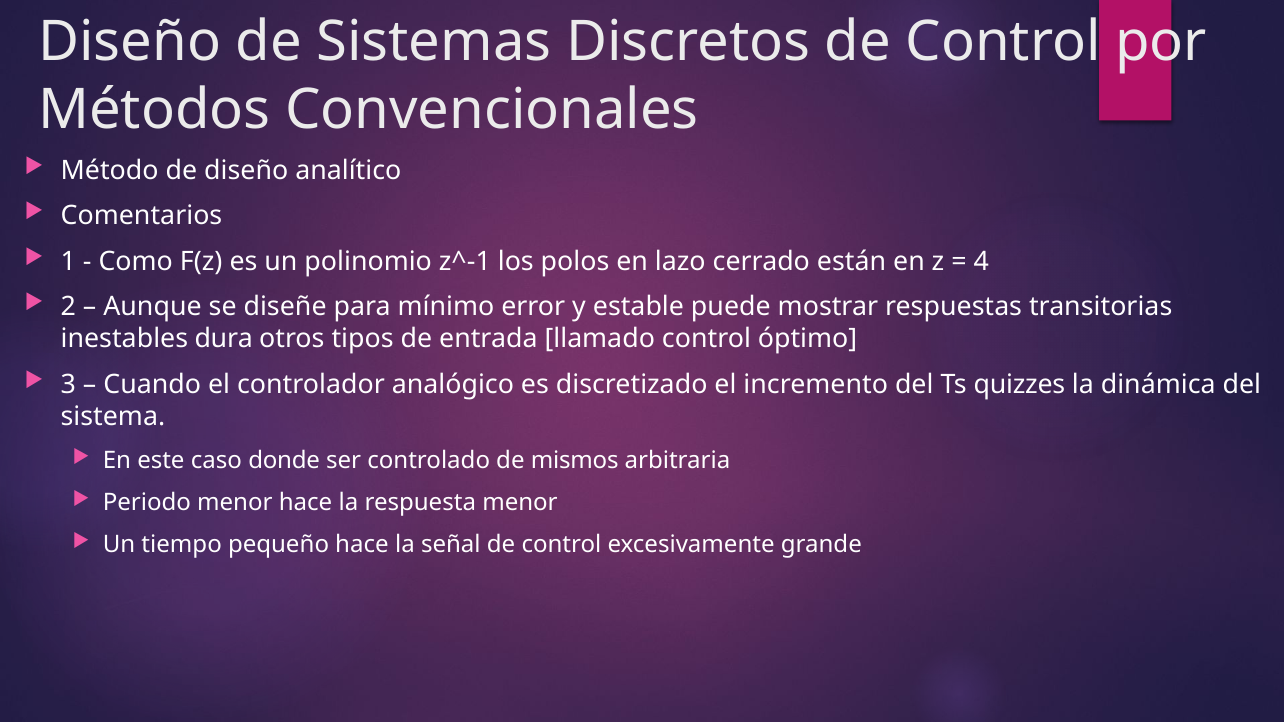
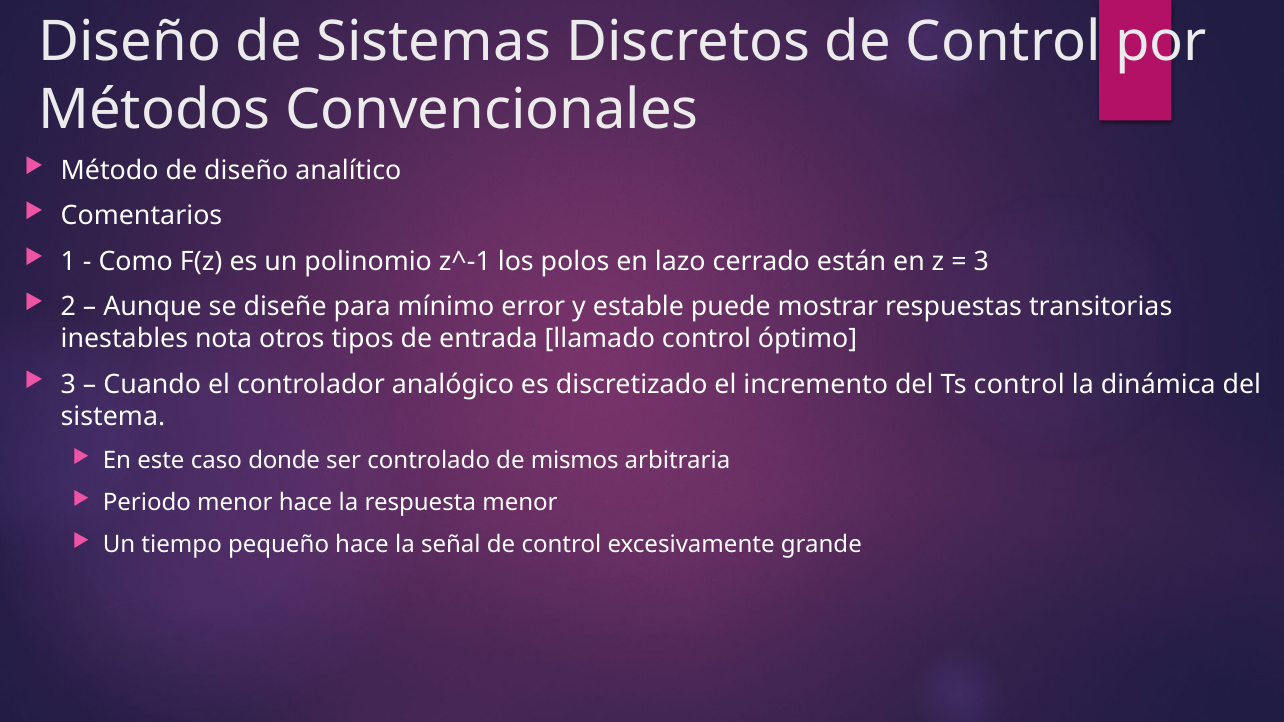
4 at (981, 261): 4 -> 3
dura: dura -> nota
Ts quizzes: quizzes -> control
